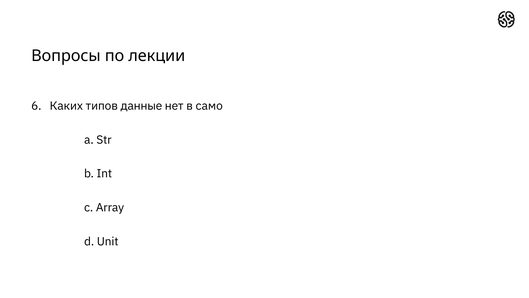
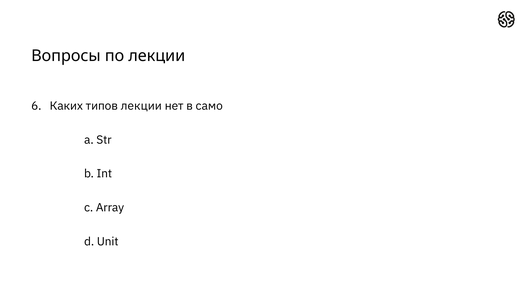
типов данные: данные -> лекции
